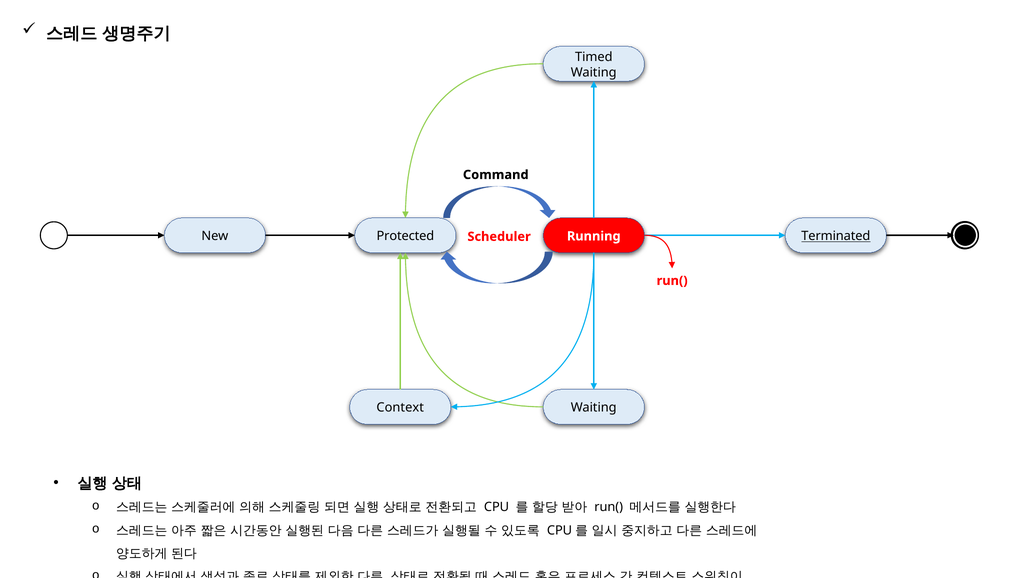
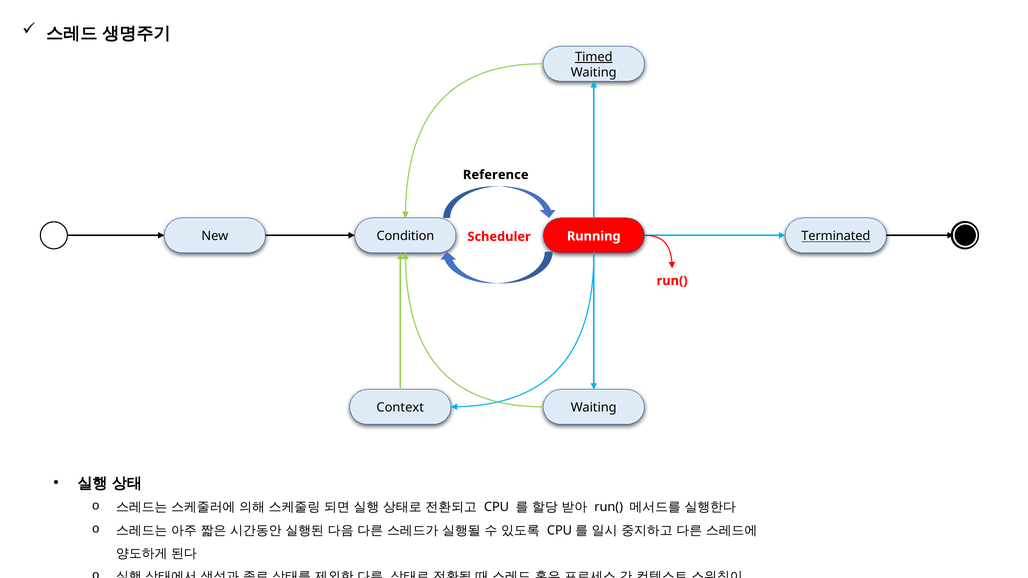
Timed underline: none -> present
Command: Command -> Reference
Protected: Protected -> Condition
